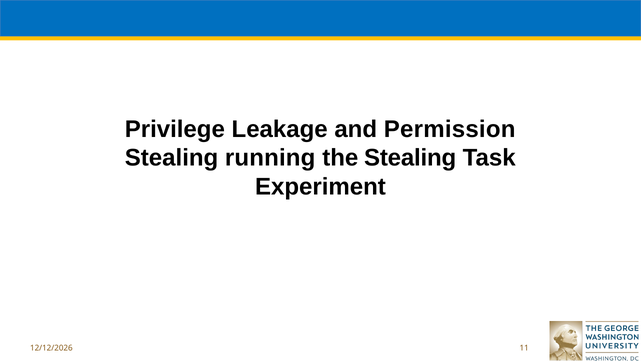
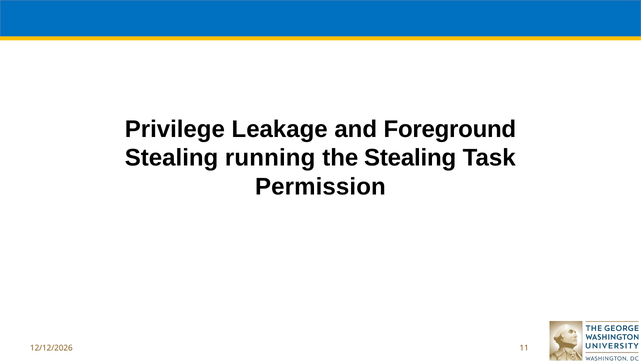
Permission: Permission -> Foreground
Experiment: Experiment -> Permission
